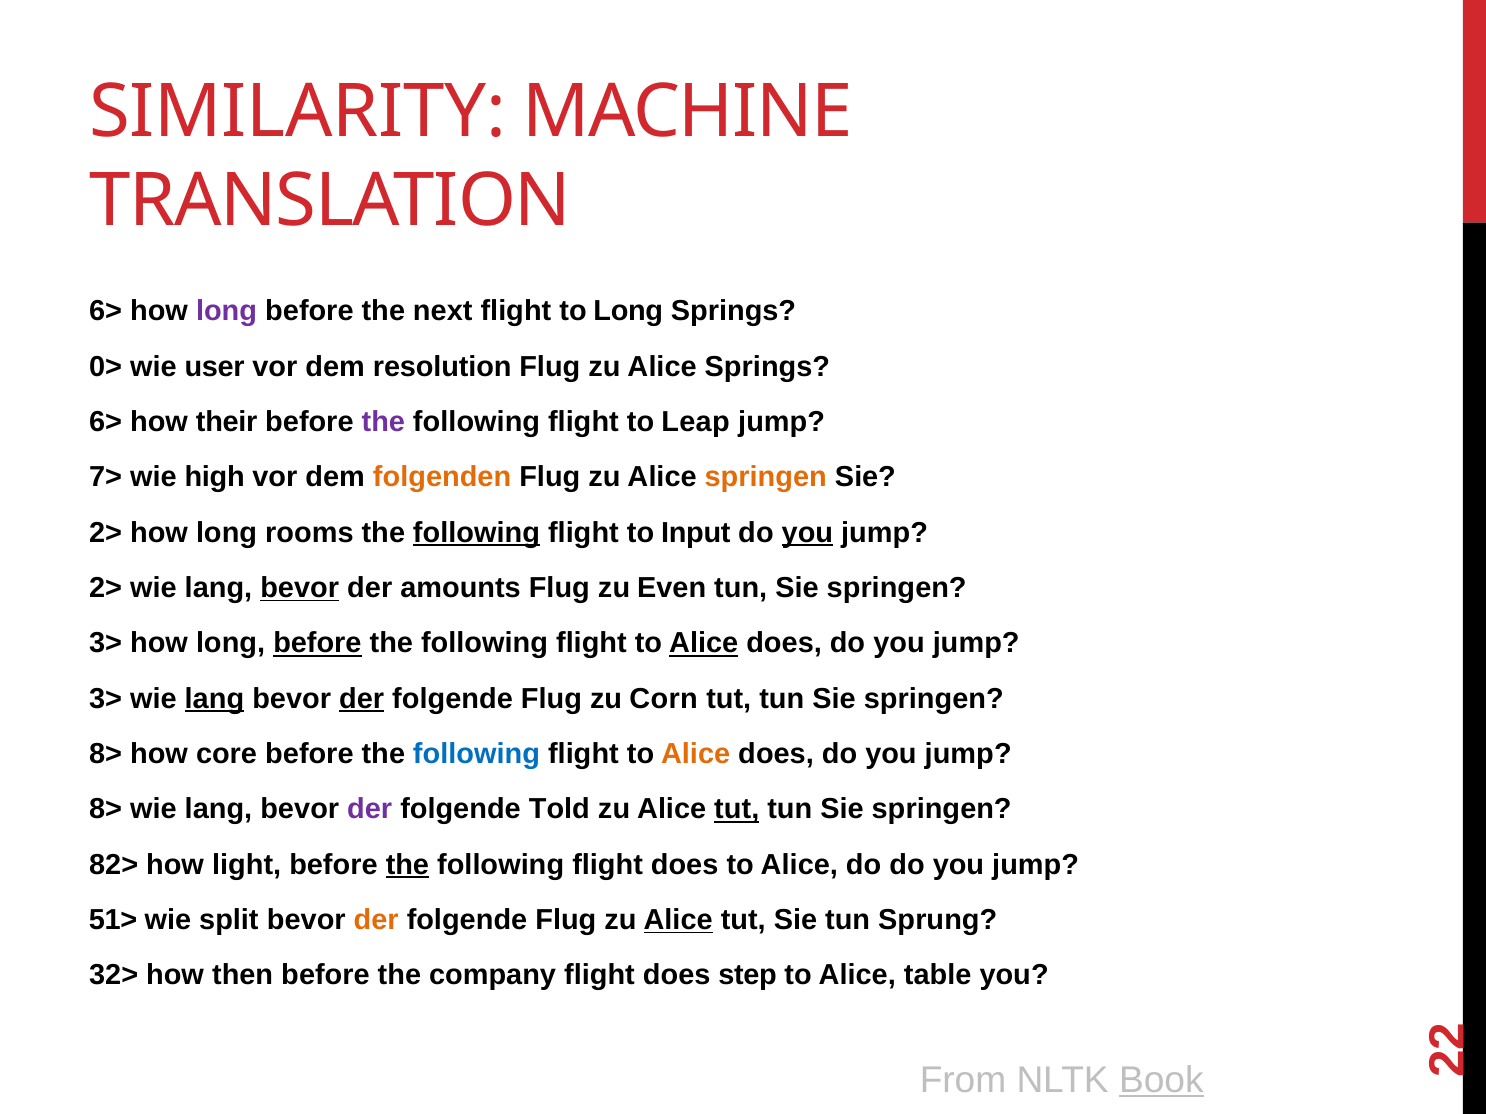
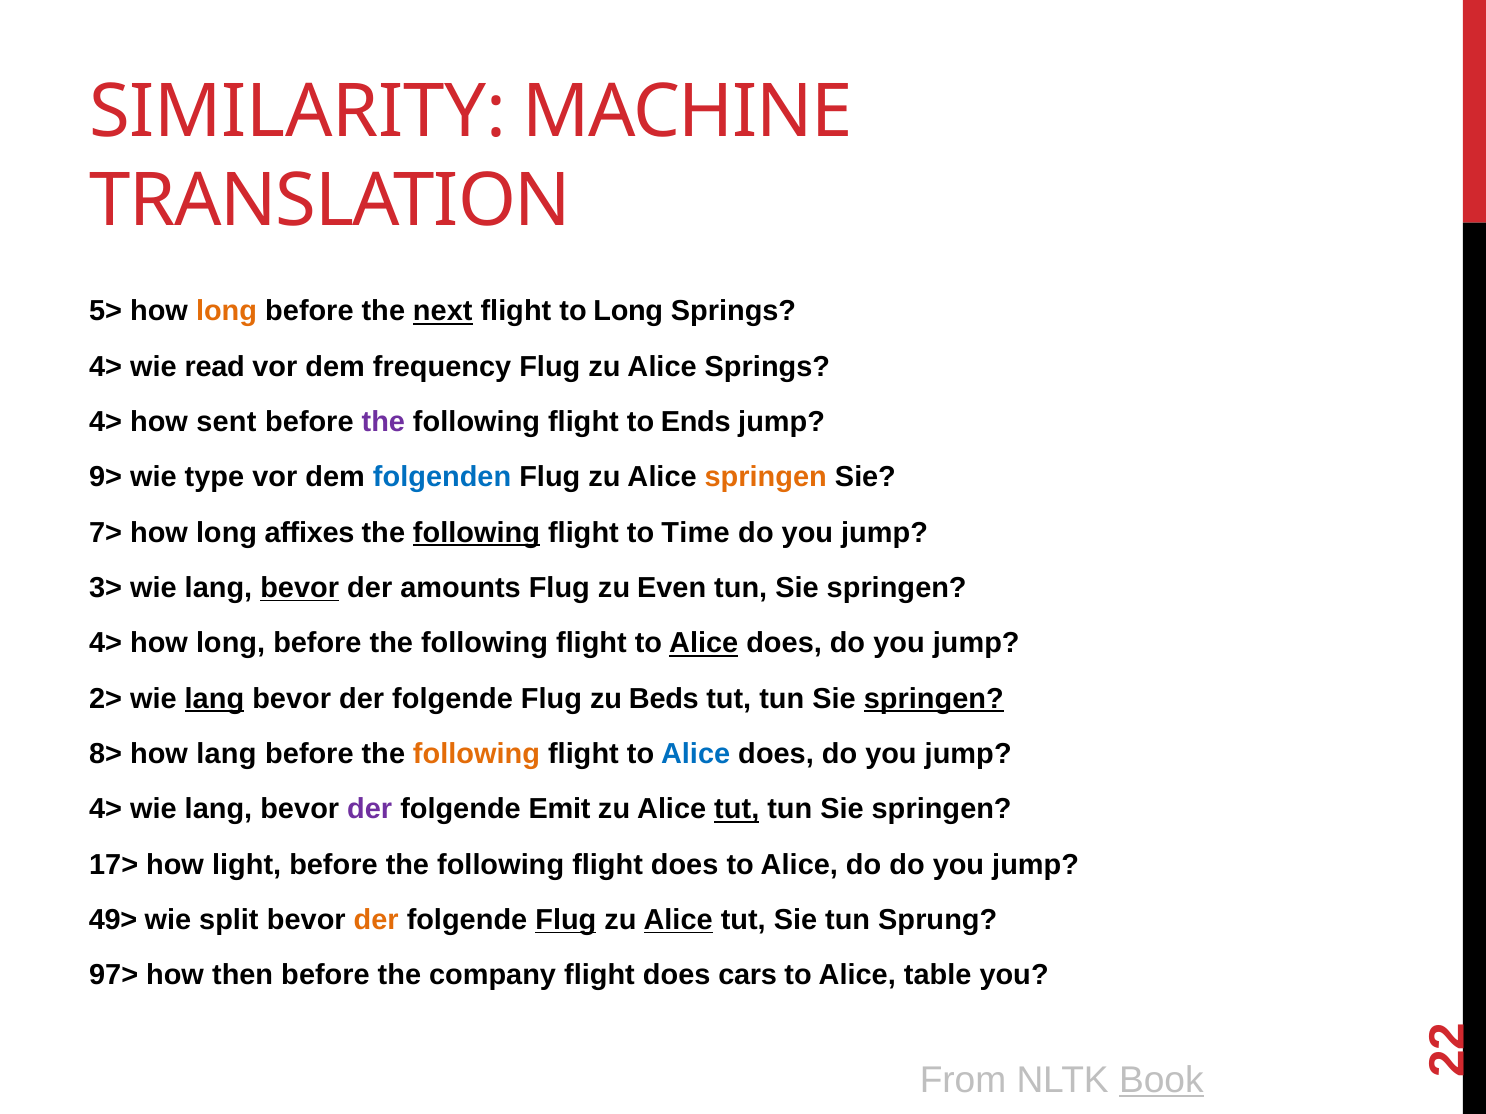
6> at (106, 312): 6> -> 5>
long at (227, 312) colour: purple -> orange
next underline: none -> present
0> at (106, 367): 0> -> 4>
user: user -> read
resolution: resolution -> frequency
6> at (106, 422): 6> -> 4>
their: their -> sent
Leap: Leap -> Ends
7>: 7> -> 9>
high: high -> type
folgenden colour: orange -> blue
2> at (106, 533): 2> -> 7>
rooms: rooms -> affixes
Input: Input -> Time
you at (807, 533) underline: present -> none
2> at (106, 588): 2> -> 3>
3> at (106, 644): 3> -> 4>
before at (317, 644) underline: present -> none
3> at (106, 699): 3> -> 2>
der at (362, 699) underline: present -> none
Corn: Corn -> Beds
springen at (934, 699) underline: none -> present
how core: core -> lang
following at (476, 754) colour: blue -> orange
Alice at (696, 754) colour: orange -> blue
8> at (106, 810): 8> -> 4>
Told: Told -> Emit
82>: 82> -> 17>
the at (407, 865) underline: present -> none
51>: 51> -> 49>
Flug at (566, 920) underline: none -> present
32>: 32> -> 97>
step: step -> cars
